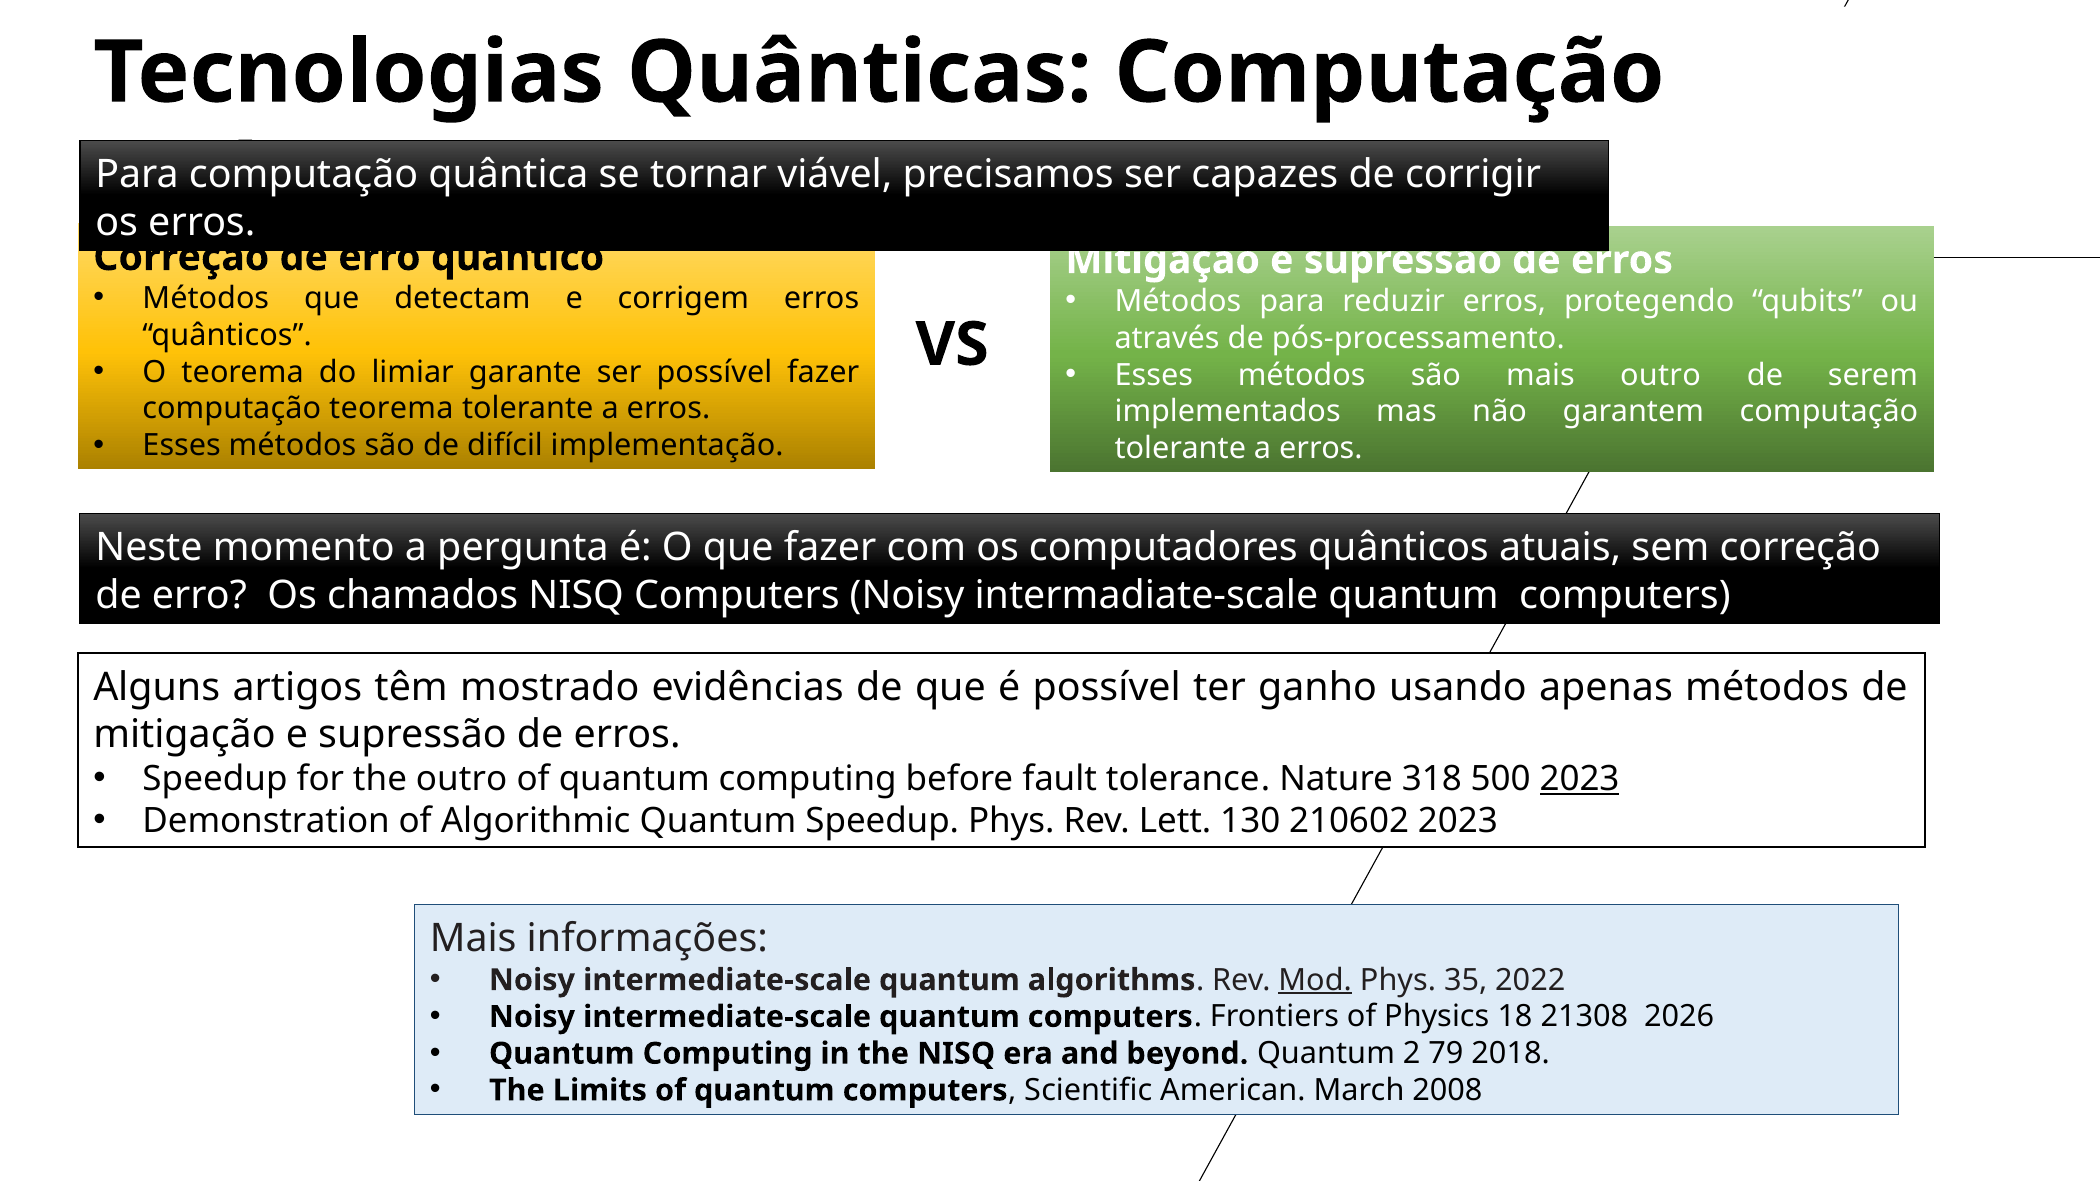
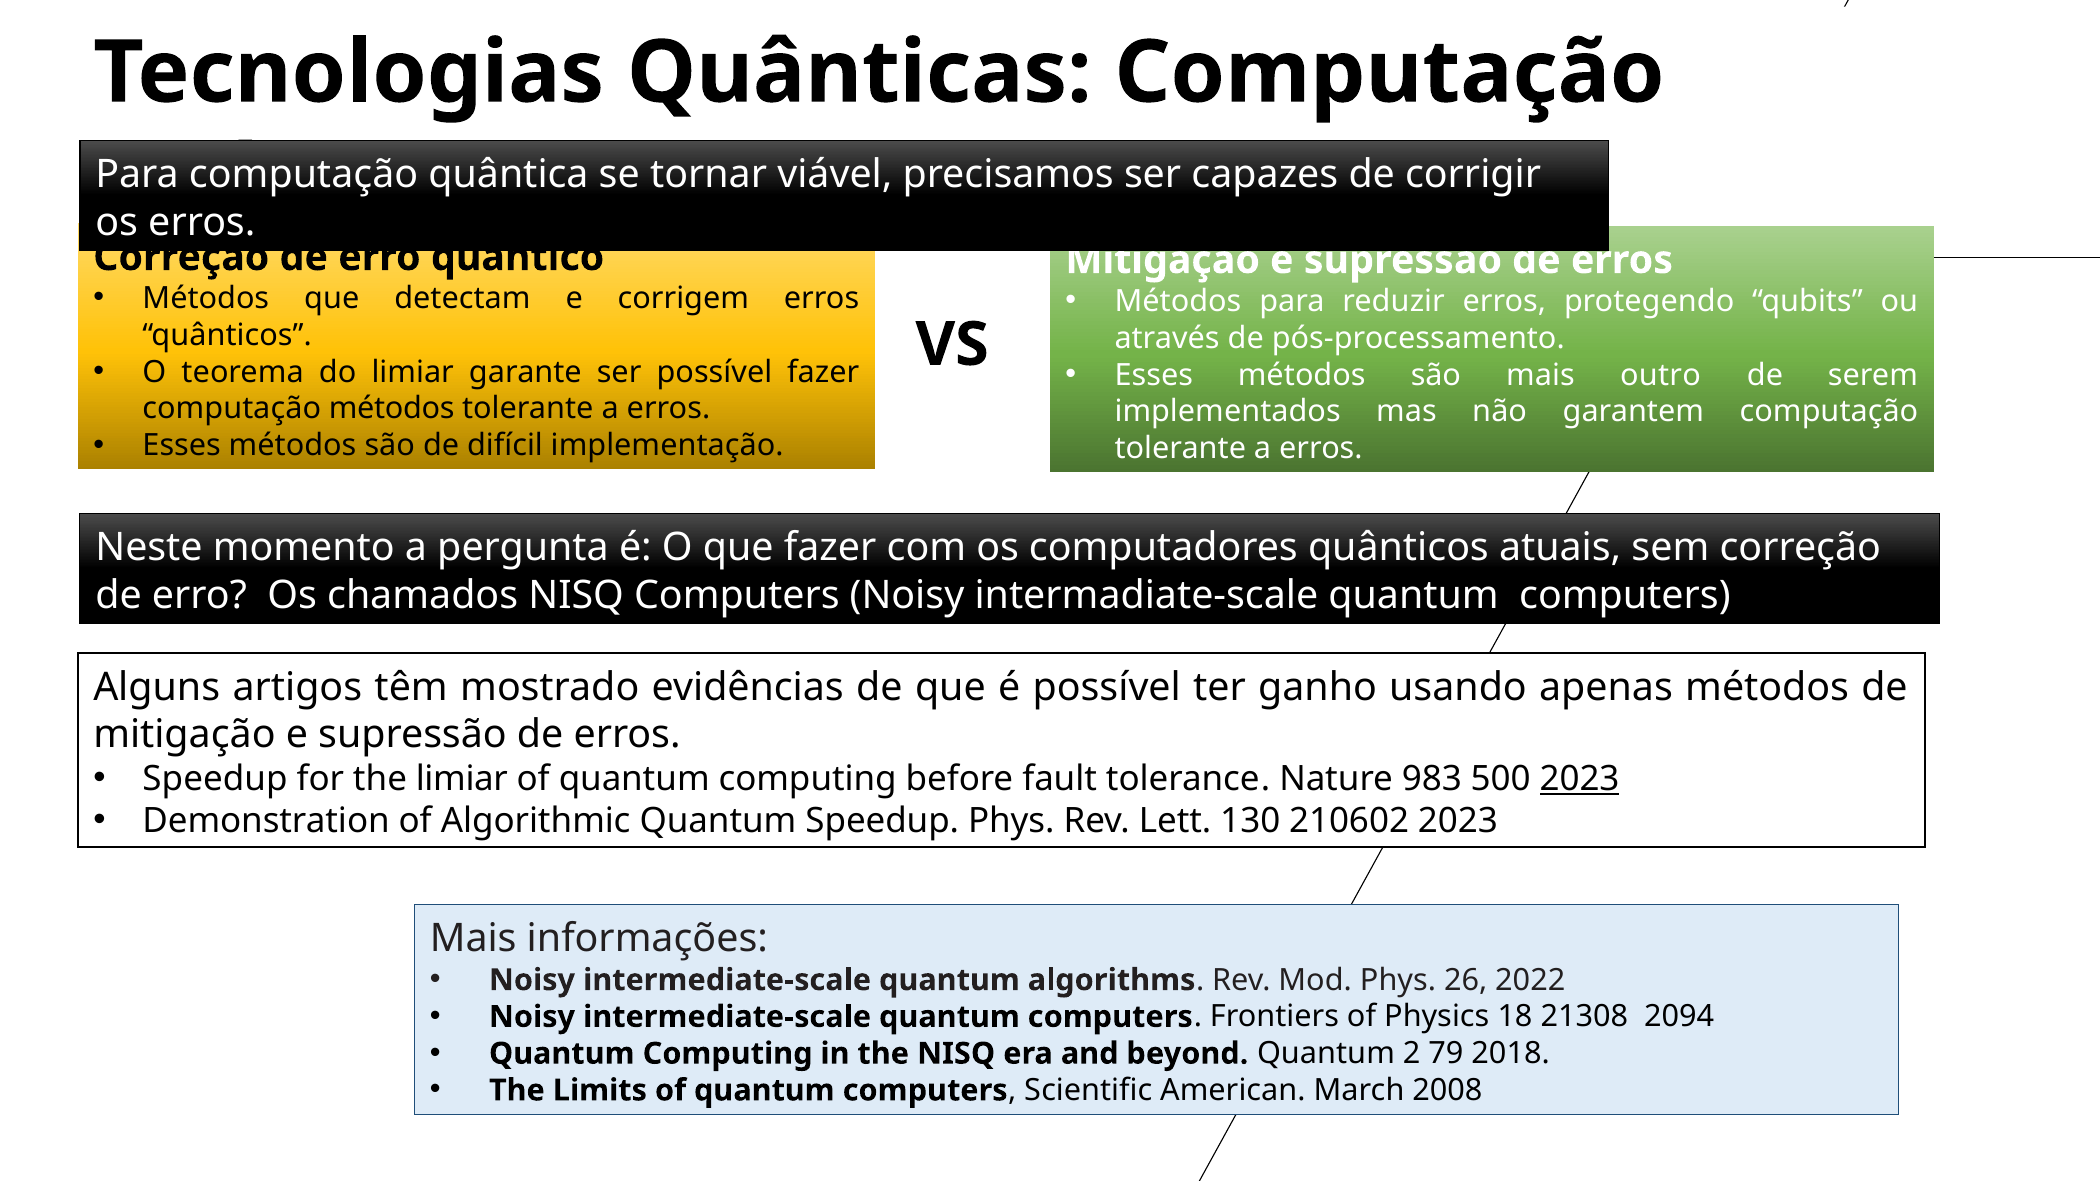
computação teorema: teorema -> métodos
the outro: outro -> limiar
318: 318 -> 983
Mod underline: present -> none
35: 35 -> 26
2026: 2026 -> 2094
